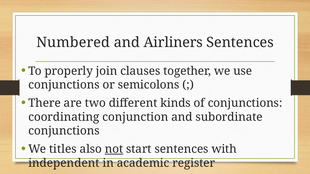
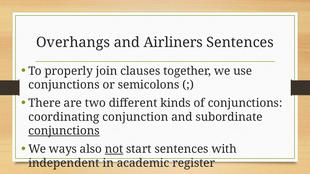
Numbered: Numbered -> Overhangs
conjunctions at (64, 131) underline: none -> present
titles: titles -> ways
